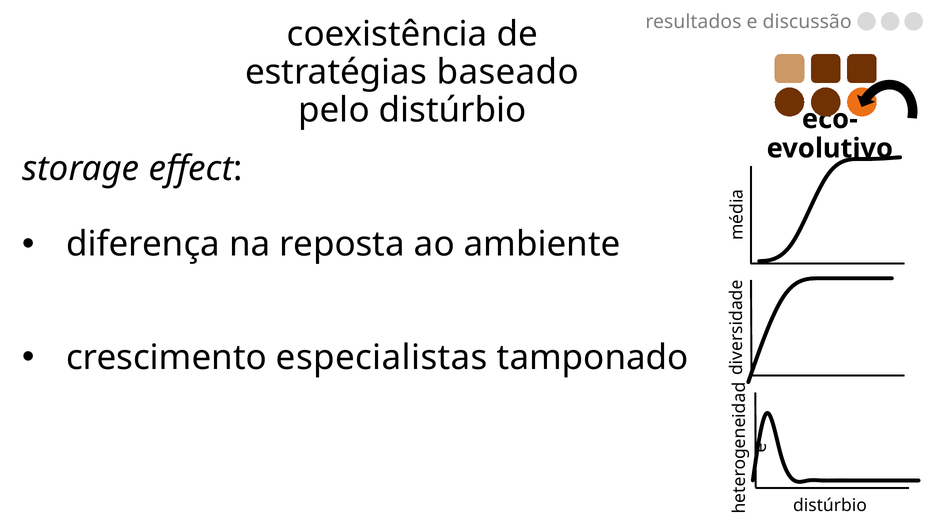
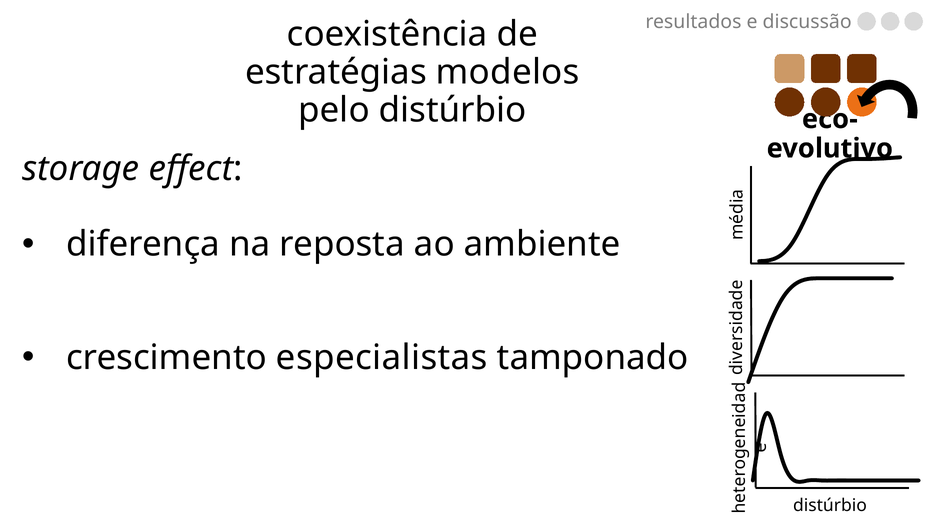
baseado: baseado -> modelos
